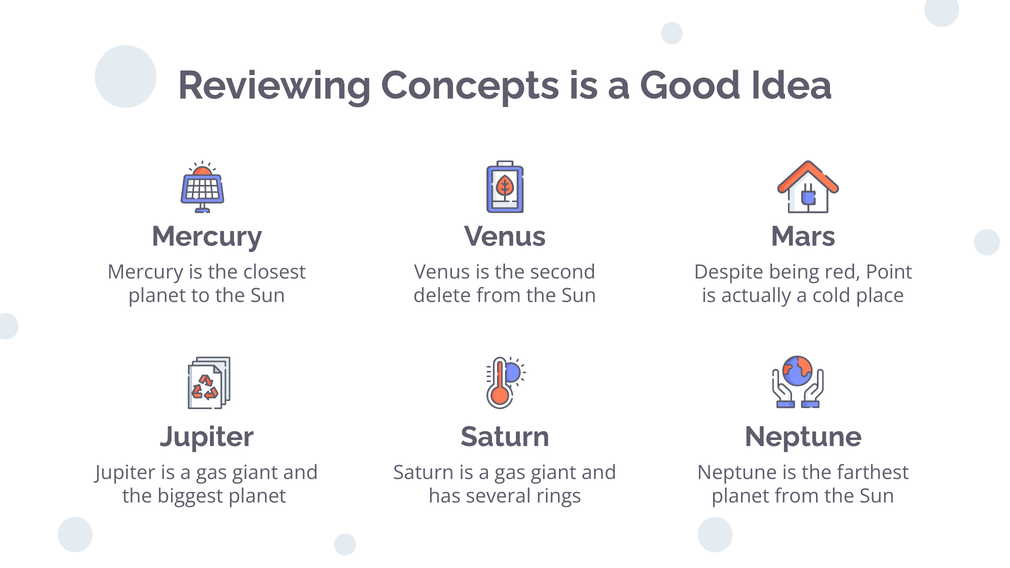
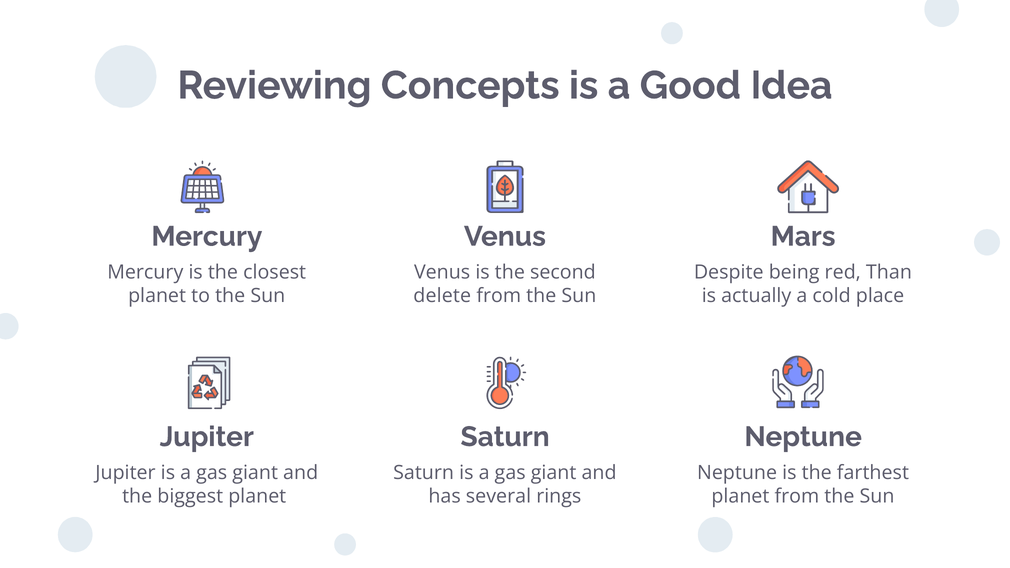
Point: Point -> Than
